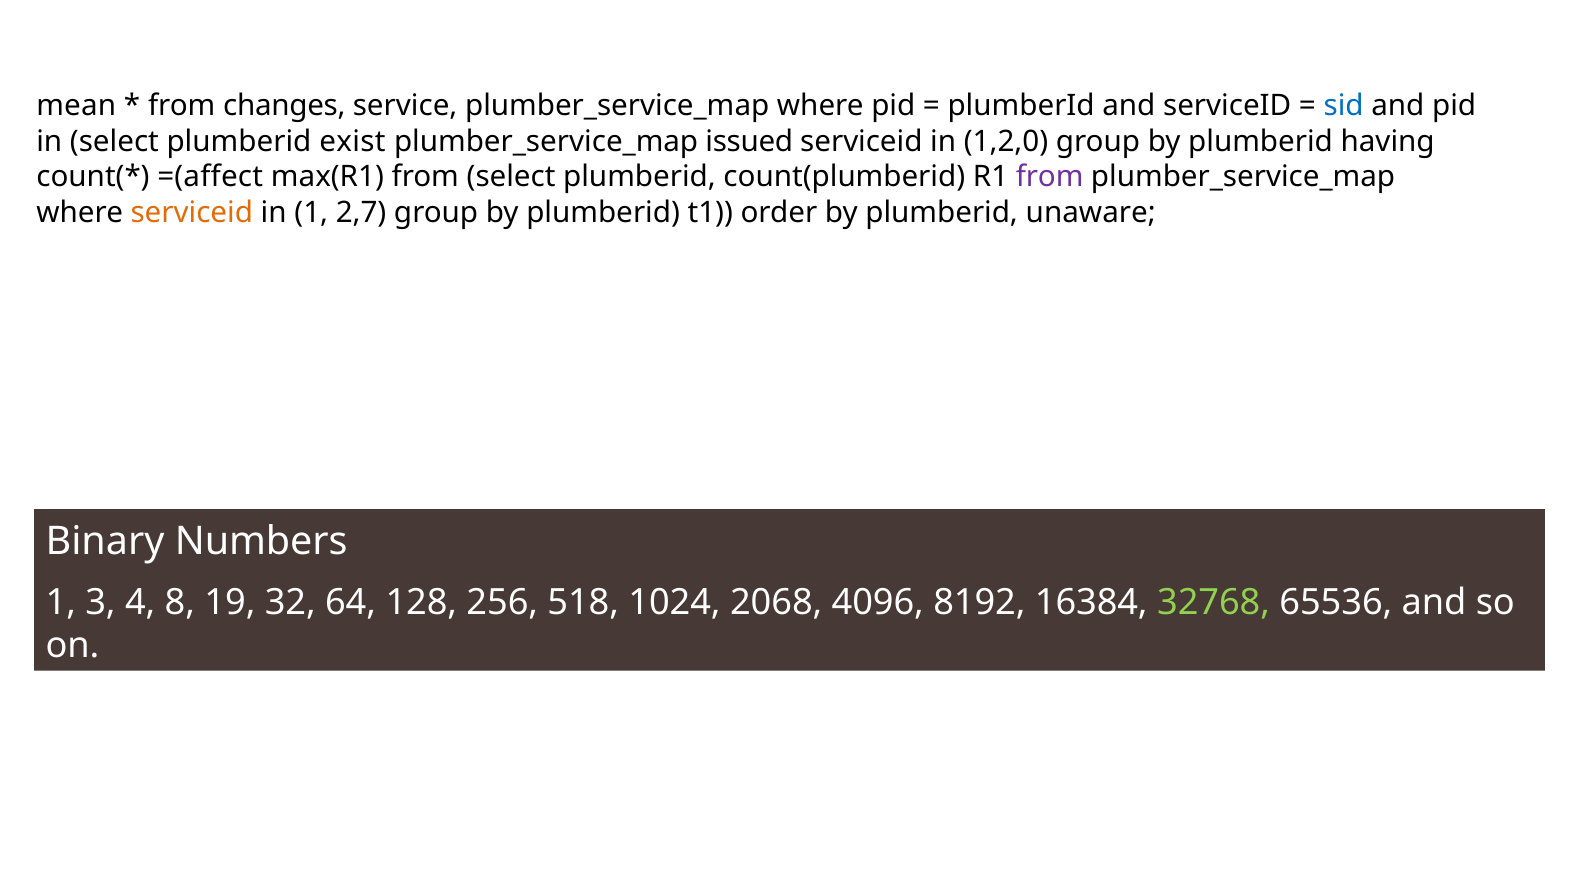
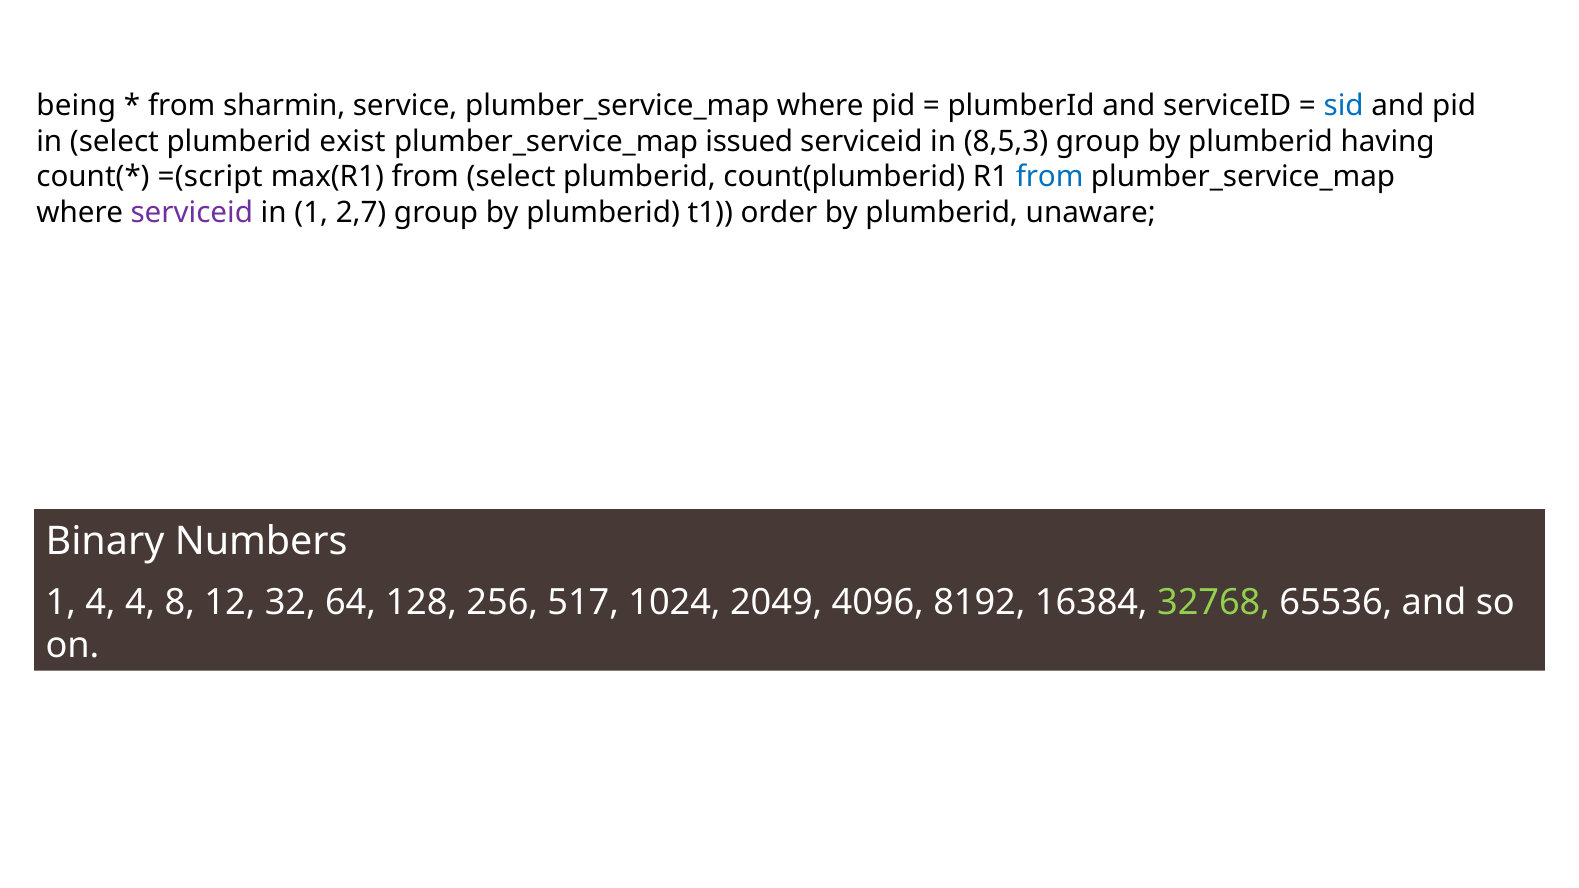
mean: mean -> being
changes: changes -> sharmin
1,2,0: 1,2,0 -> 8,5,3
=(affect: =(affect -> =(script
from at (1050, 177) colour: purple -> blue
serviceid at (192, 213) colour: orange -> purple
1 3: 3 -> 4
19: 19 -> 12
518: 518 -> 517
2068: 2068 -> 2049
